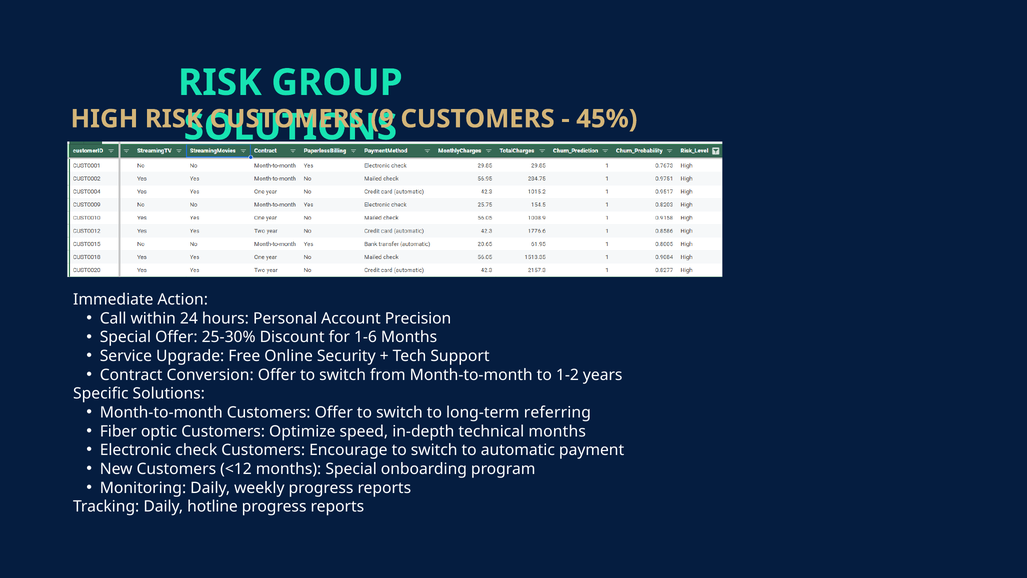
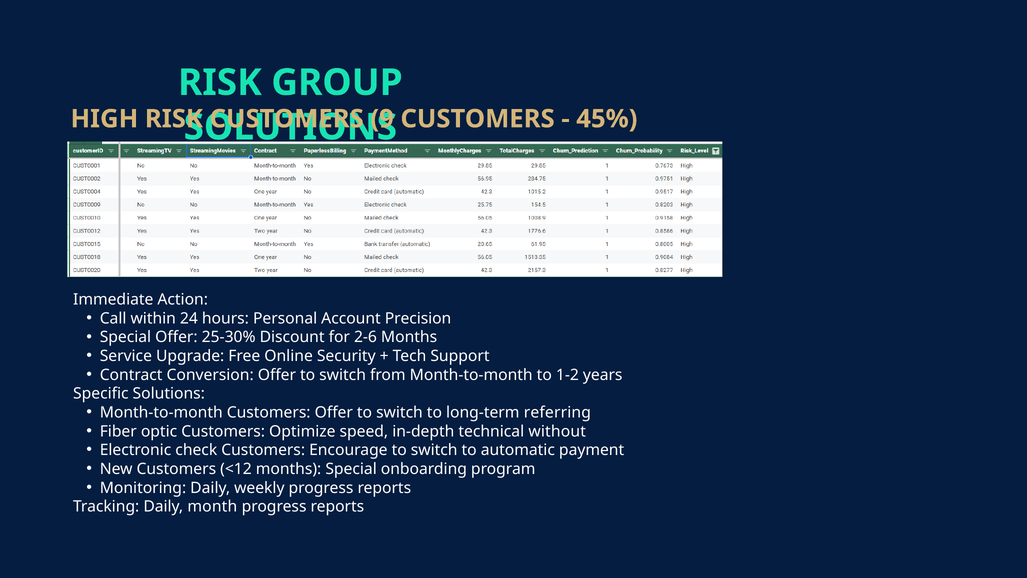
1-6: 1-6 -> 2-6
technical months: months -> without
hotline: hotline -> month
